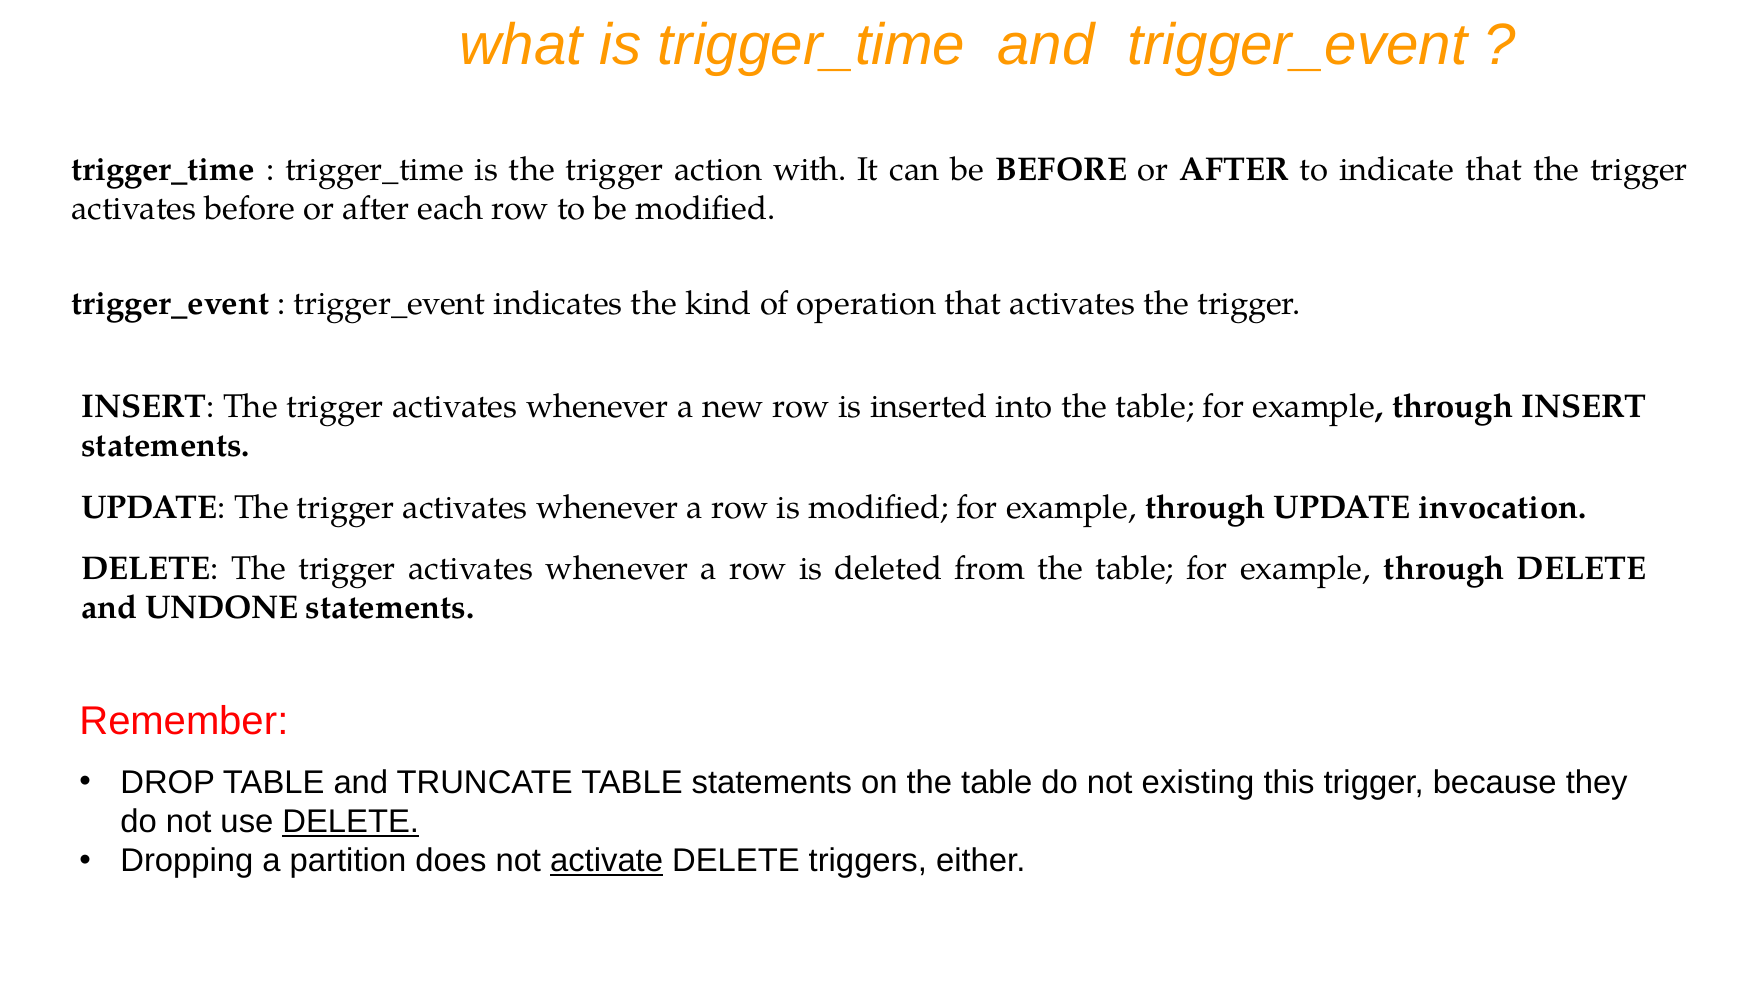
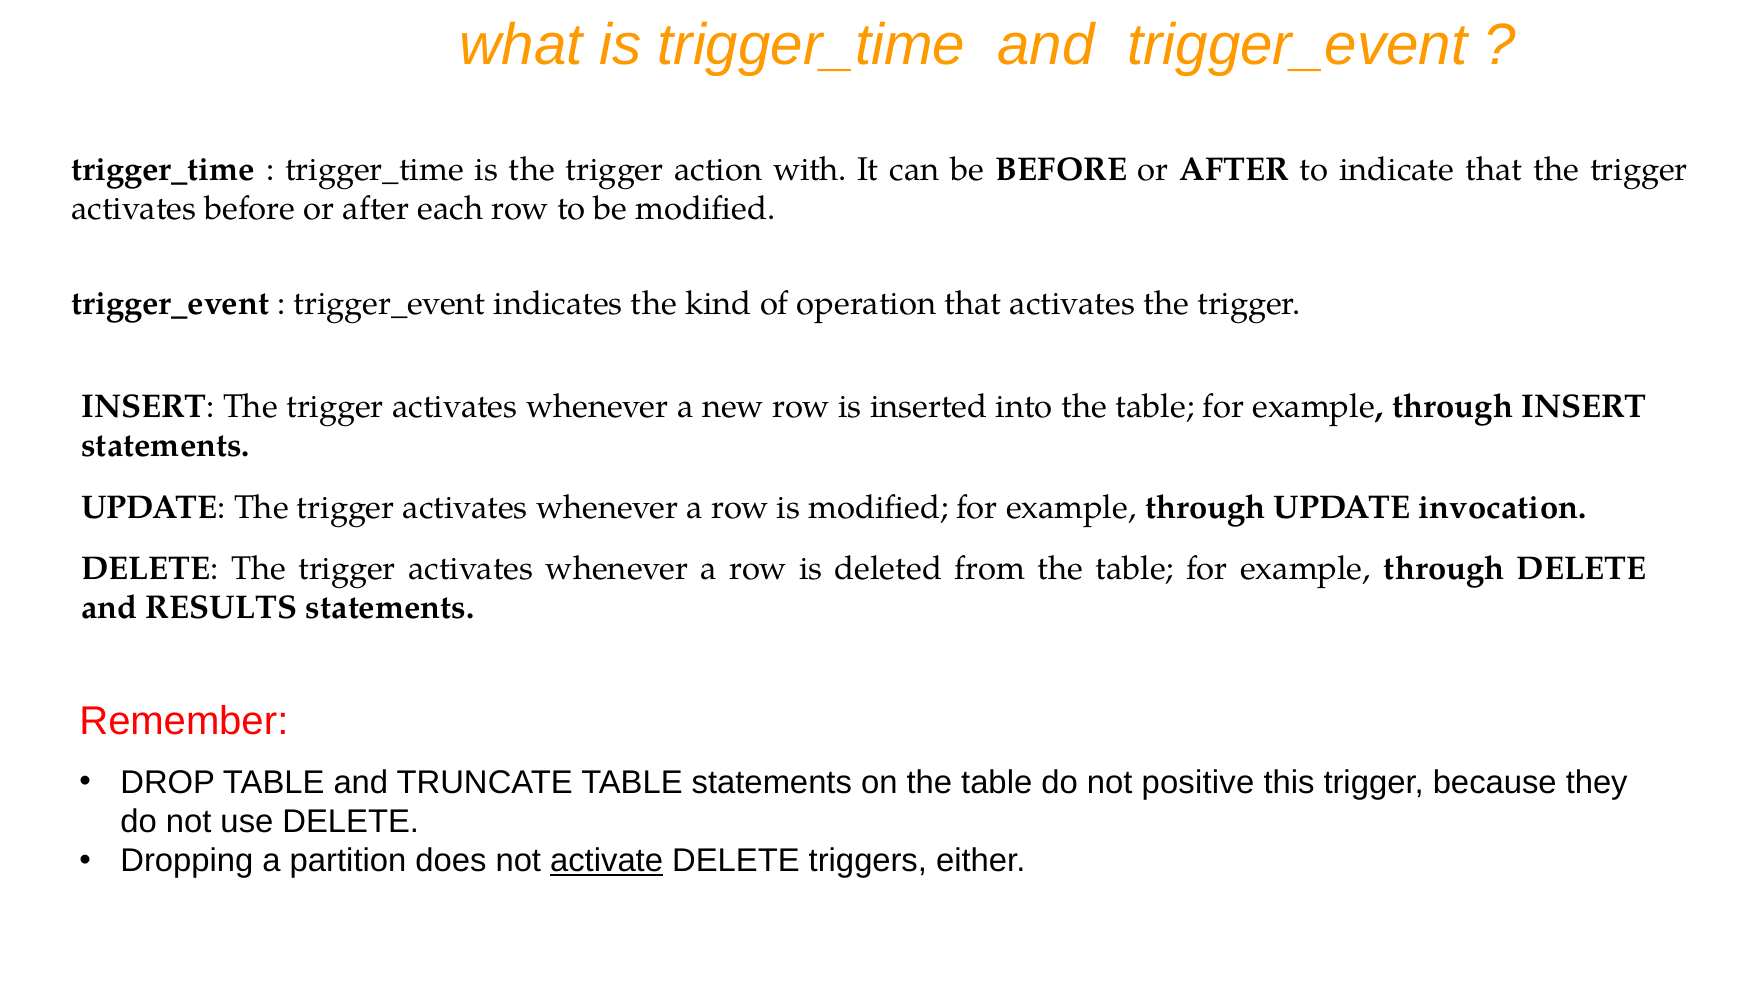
UNDONE: UNDONE -> RESULTS
existing: existing -> positive
DELETE at (351, 821) underline: present -> none
